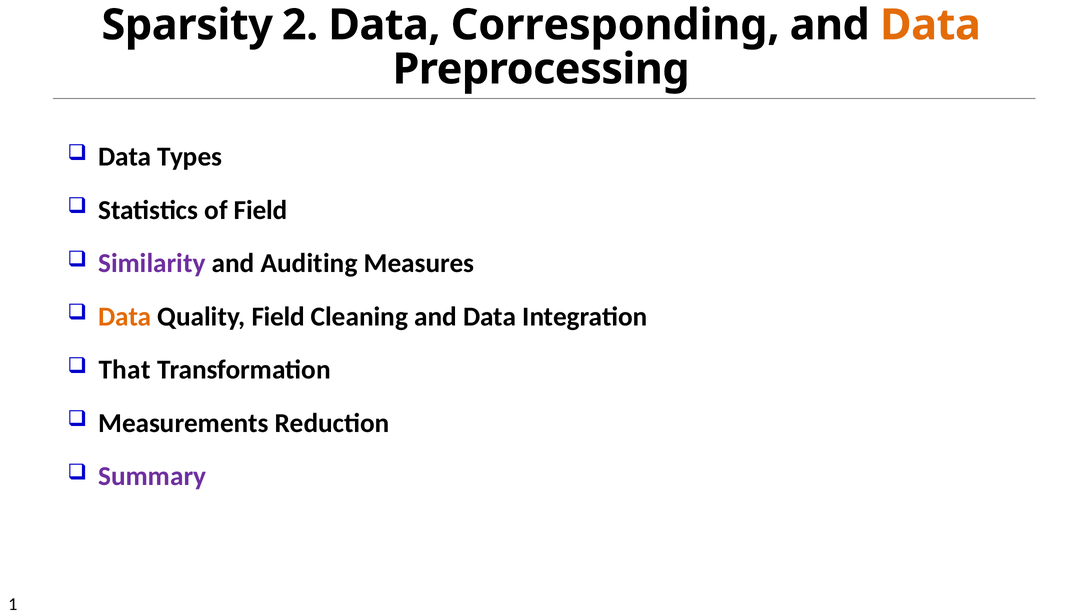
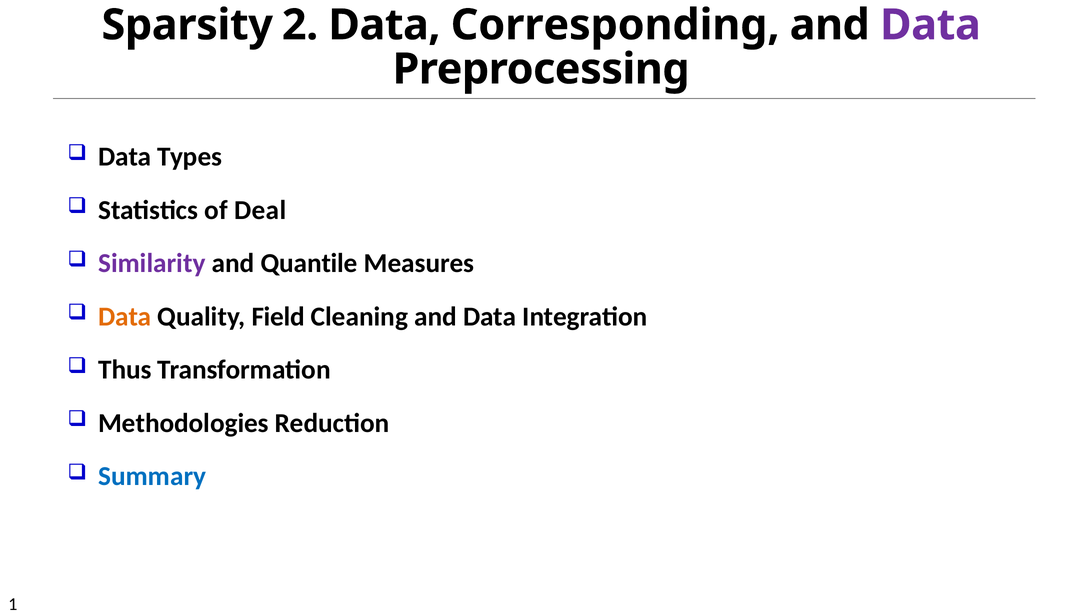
Data at (930, 25) colour: orange -> purple
of Field: Field -> Deal
Auditing: Auditing -> Quantile
That: That -> Thus
Measurements: Measurements -> Methodologies
Summary colour: purple -> blue
